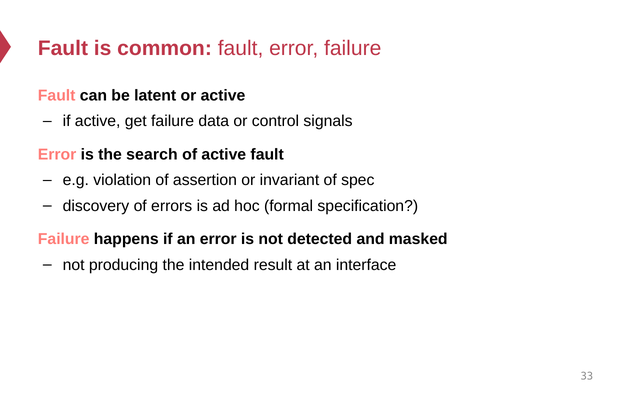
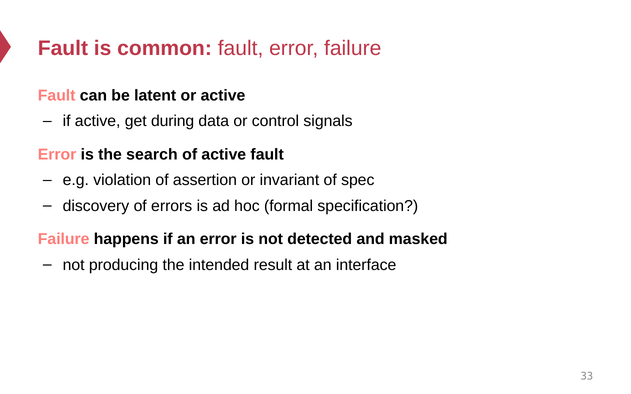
get failure: failure -> during
